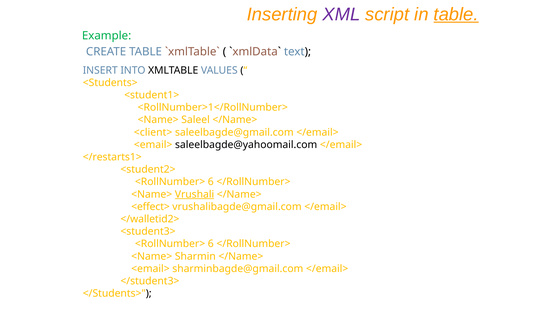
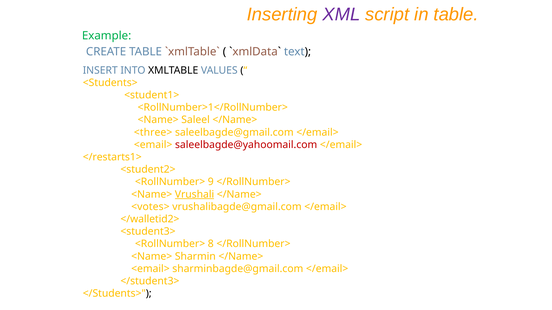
table at (456, 14) underline: present -> none
<client>: <client> -> <three>
saleelbagde@yahoomail.com colour: black -> red
6 at (211, 182): 6 -> 9
<effect>: <effect> -> <votes>
6 at (211, 244): 6 -> 8
